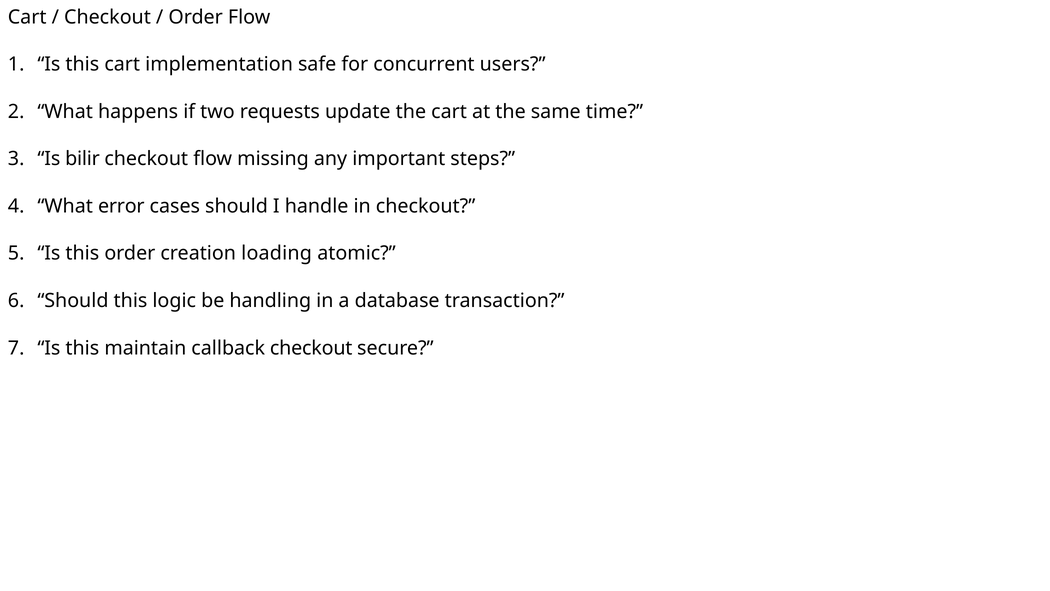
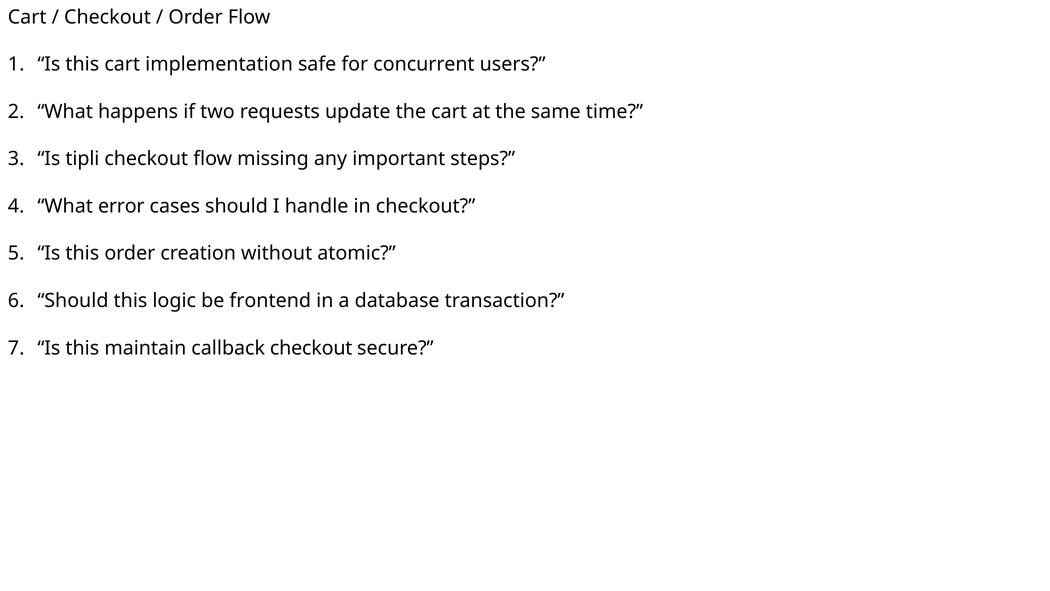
bilir: bilir -> tipli
loading: loading -> without
handling: handling -> frontend
